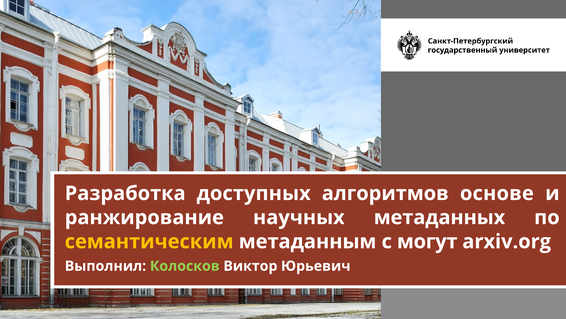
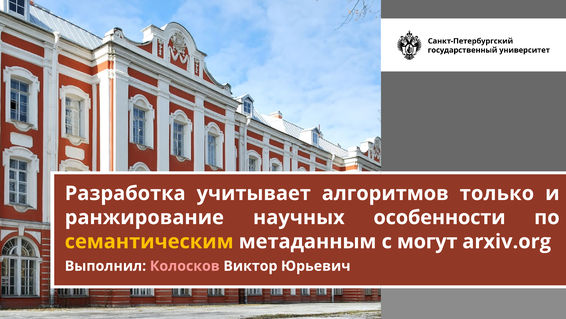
доступных: доступных -> учитывает
основе: основе -> только
метаданных: метаданных -> особенности
Колосков colour: light green -> pink
